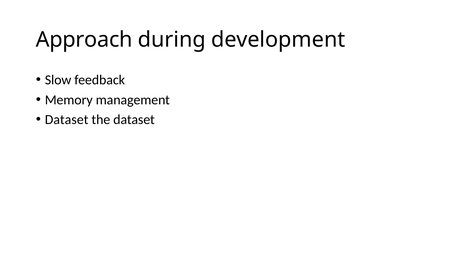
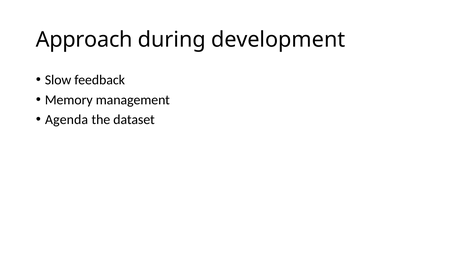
Dataset at (67, 119): Dataset -> Agenda
